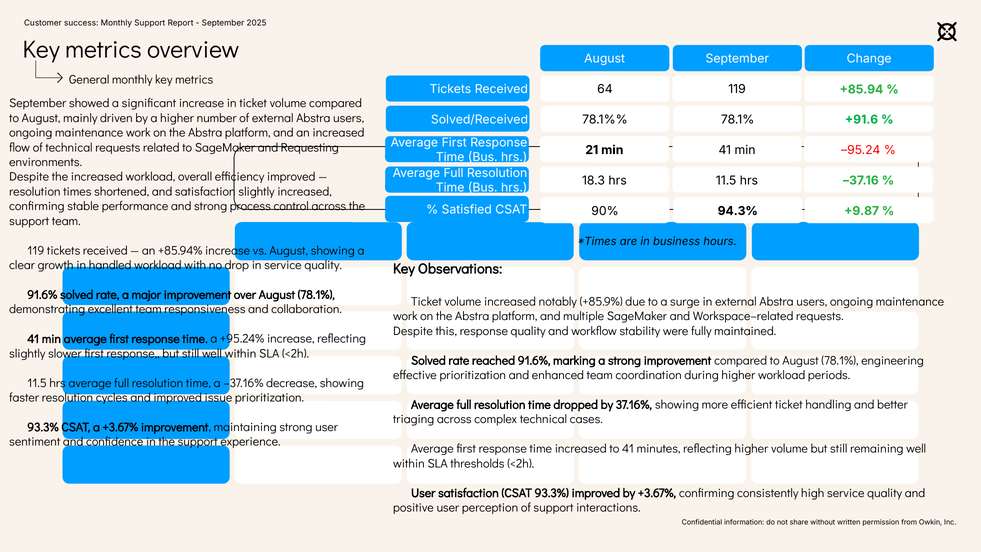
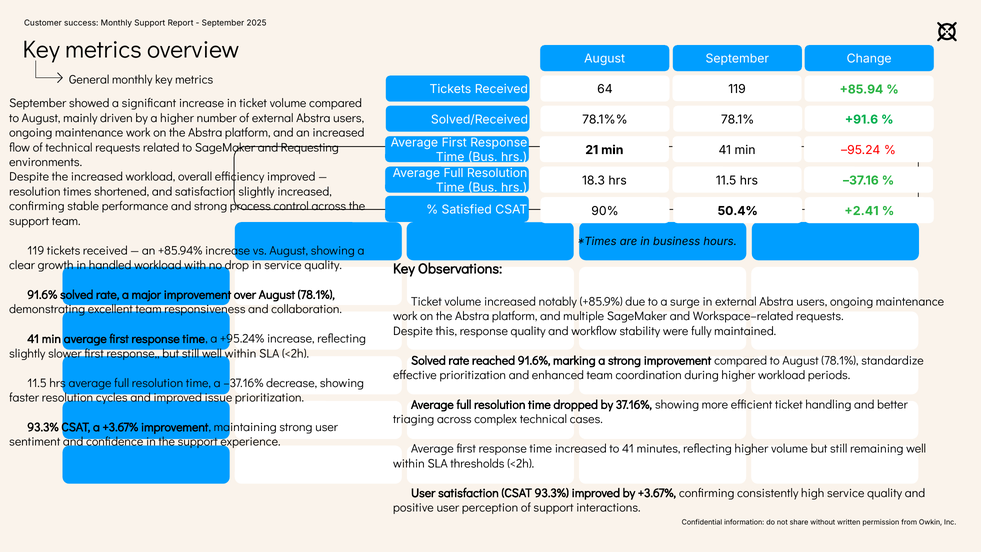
+9.87: +9.87 -> +2.41
94.3%: 94.3% -> 50.4%
engineering: engineering -> standardize
